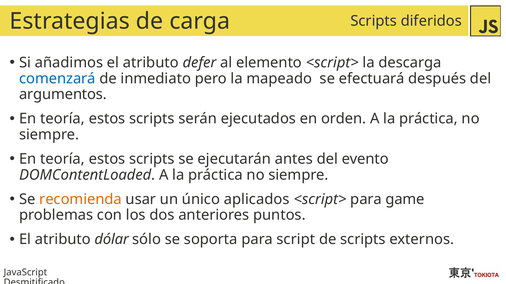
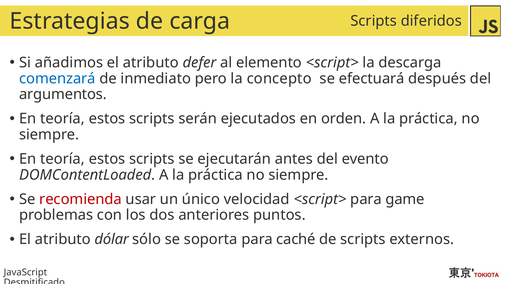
mapeado: mapeado -> concepto
recomienda colour: orange -> red
aplicados: aplicados -> velocidad
script: script -> caché
